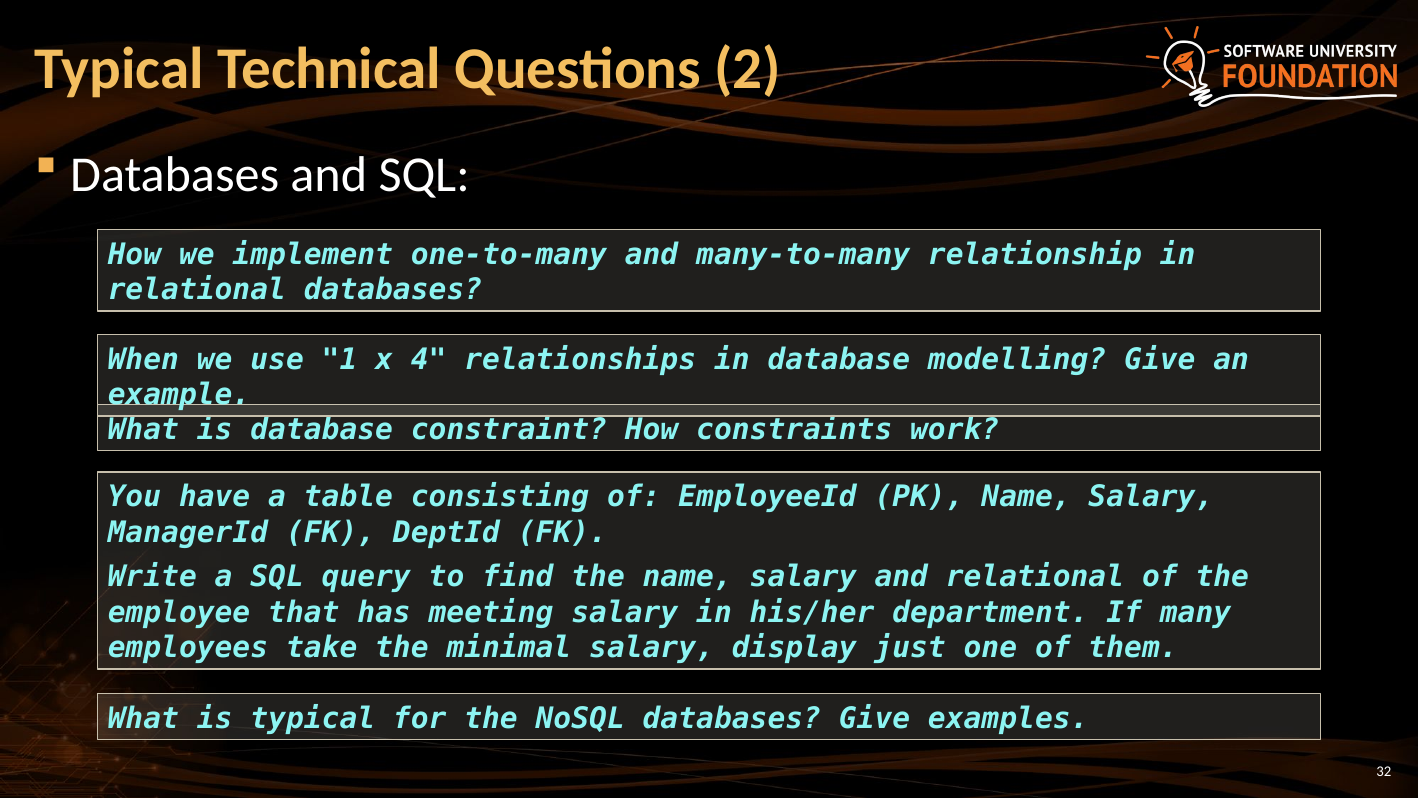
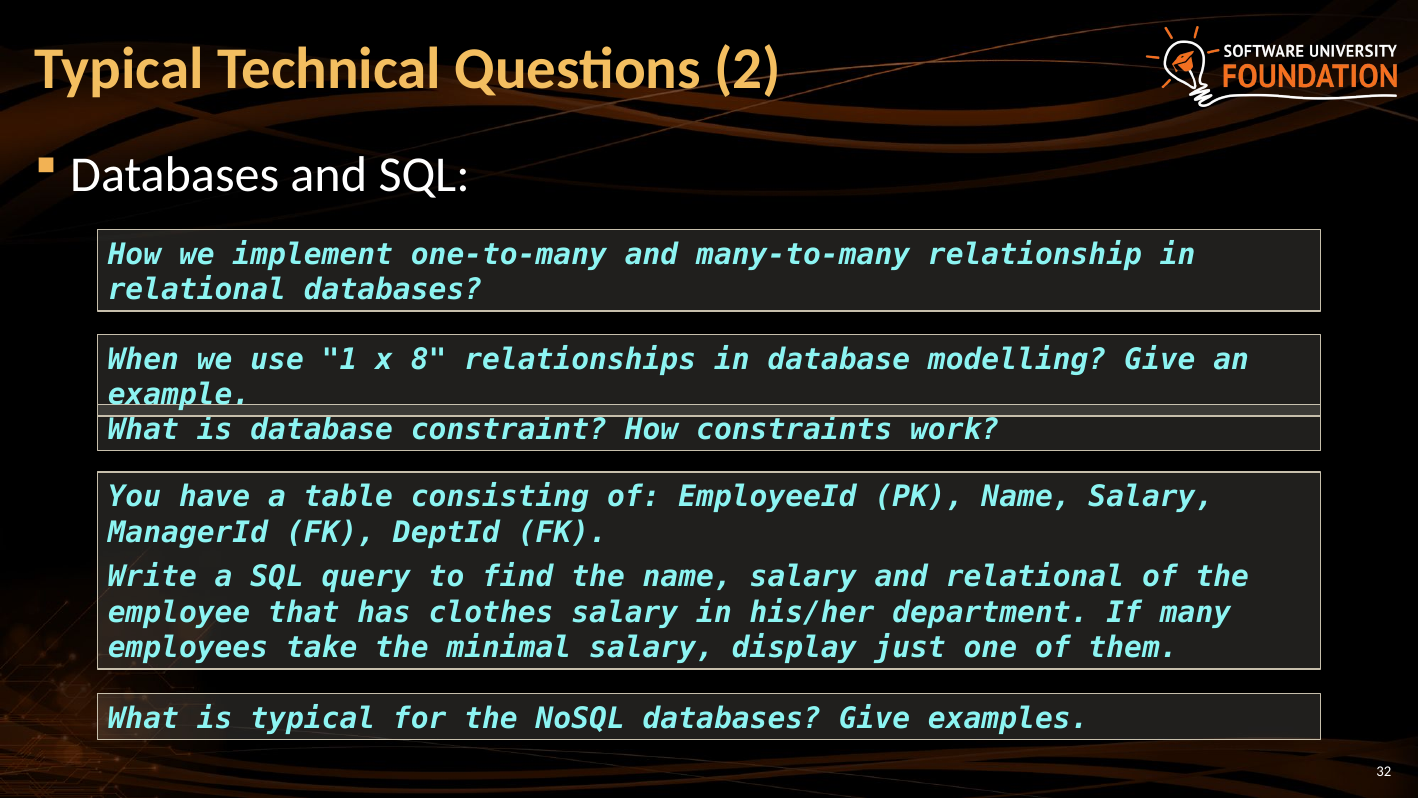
4: 4 -> 8
meeting: meeting -> clothes
